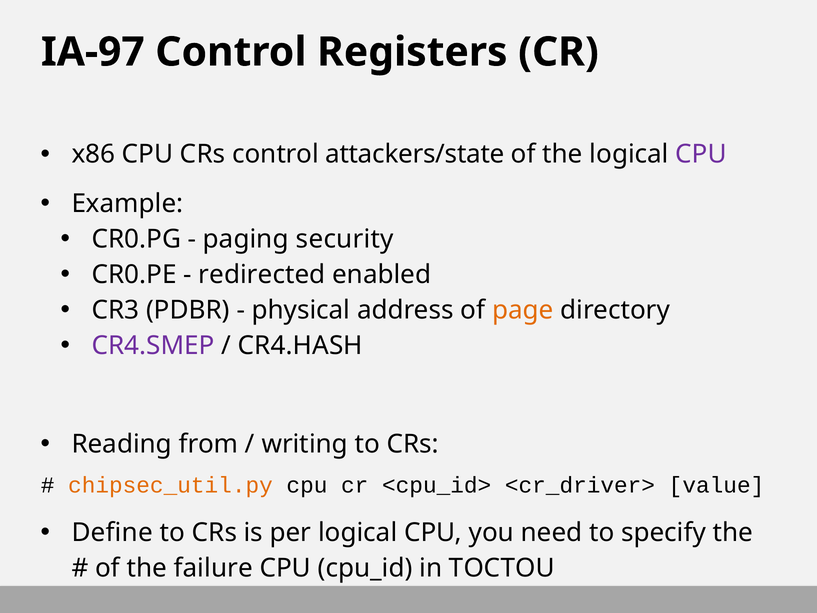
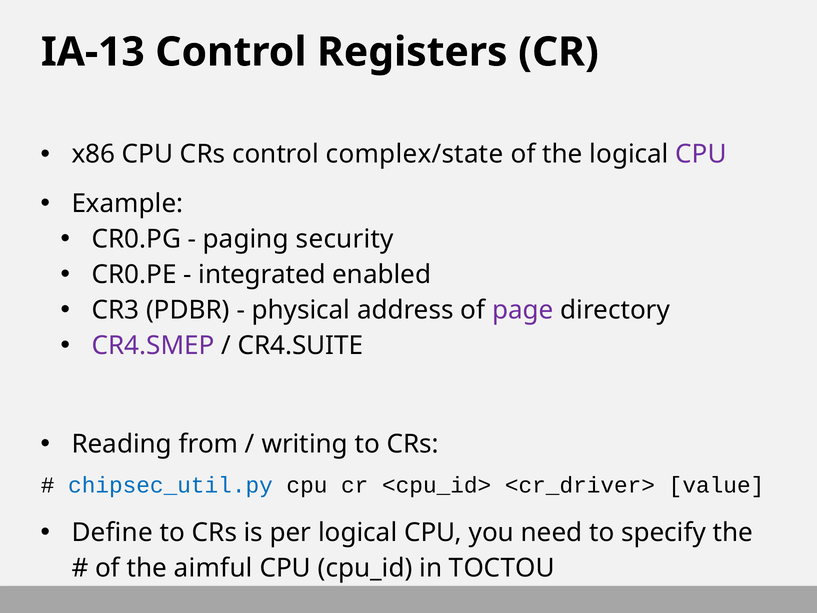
IA-97: IA-97 -> IA-13
attackers/state: attackers/state -> complex/state
redirected: redirected -> integrated
page colour: orange -> purple
CR4.HASH: CR4.HASH -> CR4.SUITE
chipsec_util.py colour: orange -> blue
failure: failure -> aimful
